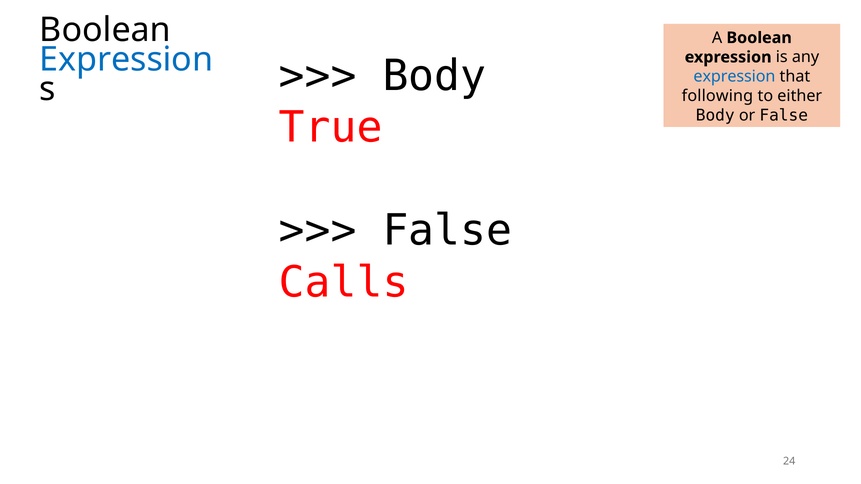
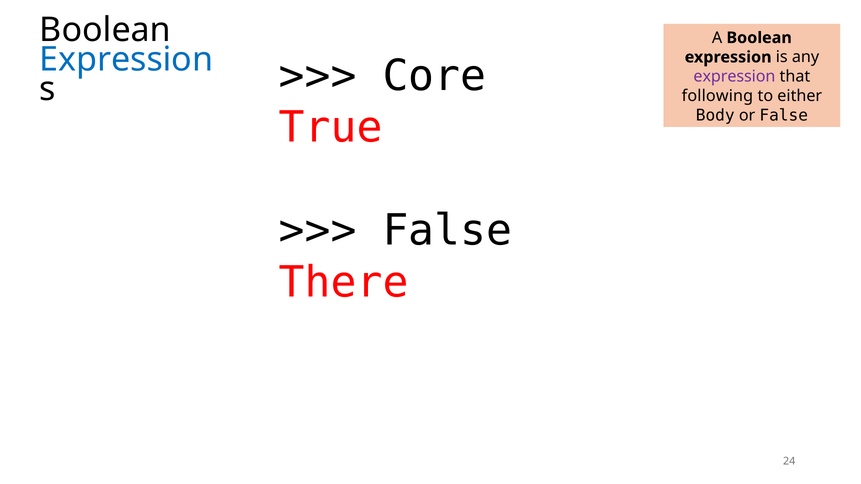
Body at (434, 76): Body -> Core
expression at (734, 77) colour: blue -> purple
Calls: Calls -> There
